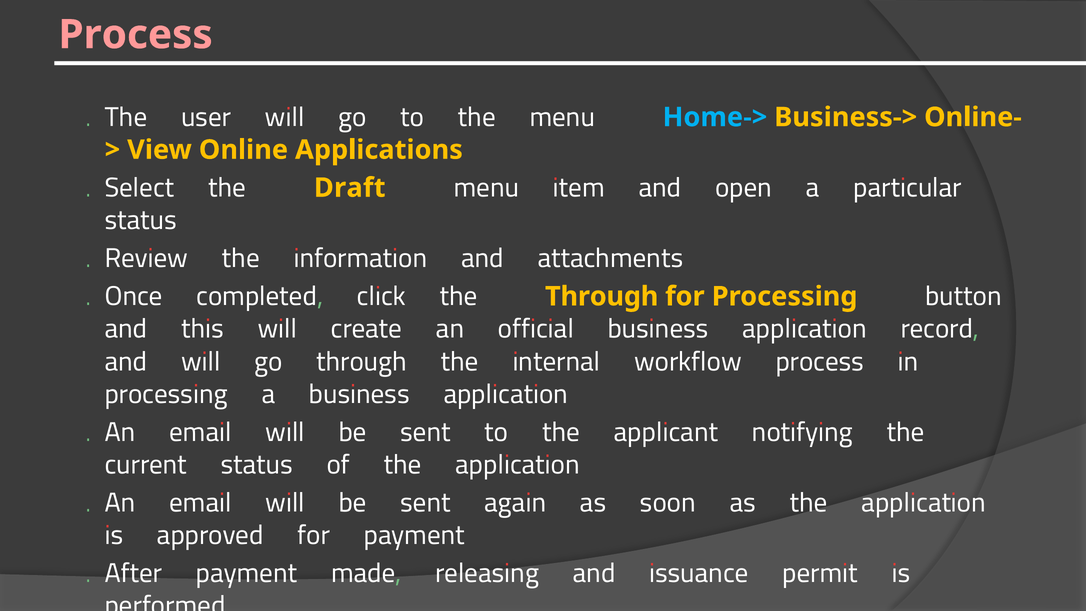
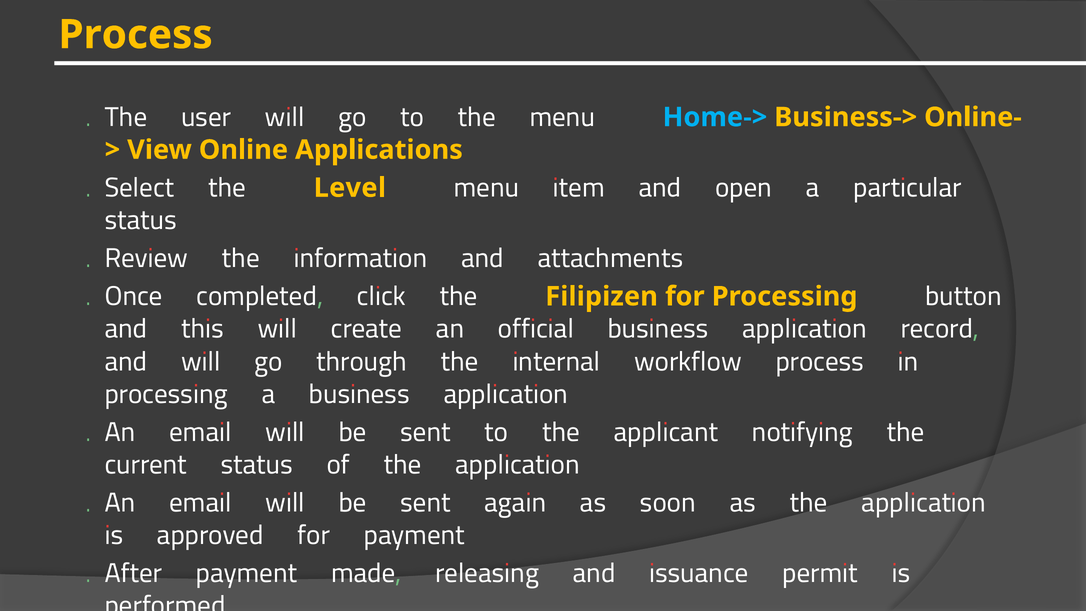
Process at (136, 35) colour: pink -> yellow
Draft: Draft -> Level
the Through: Through -> Filipizen
